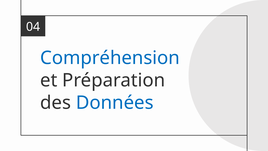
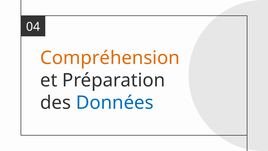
Compréhension colour: blue -> orange
